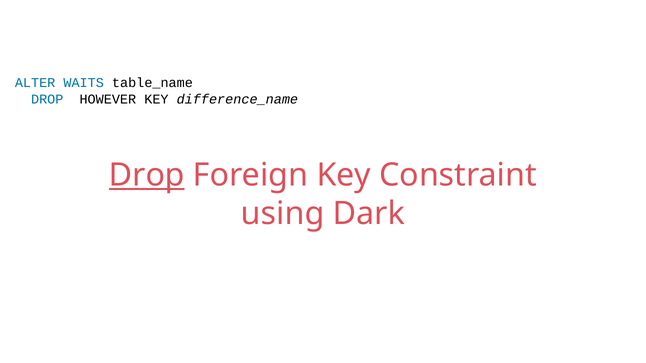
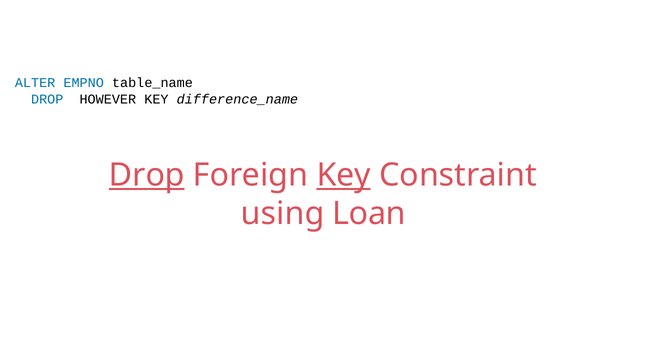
WAITS: WAITS -> EMPNO
Key at (344, 175) underline: none -> present
Dark: Dark -> Loan
